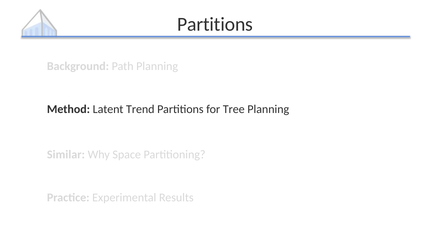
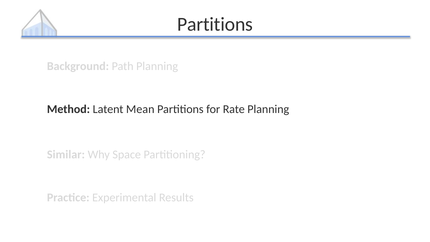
Trend: Trend -> Mean
Tree: Tree -> Rate
